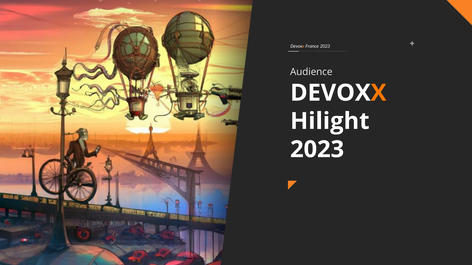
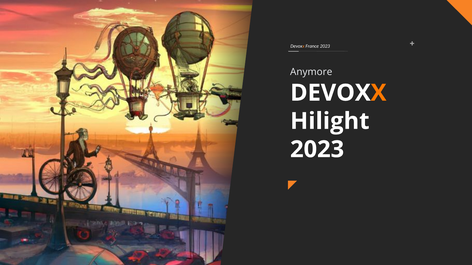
Audience: Audience -> Anymore
